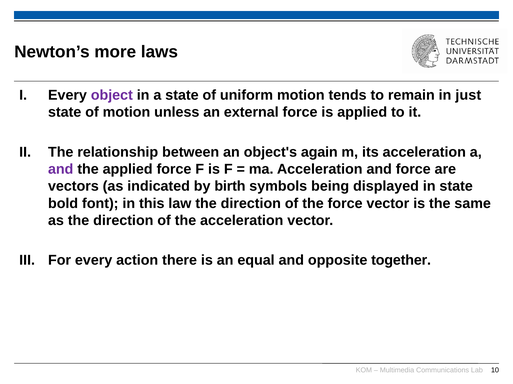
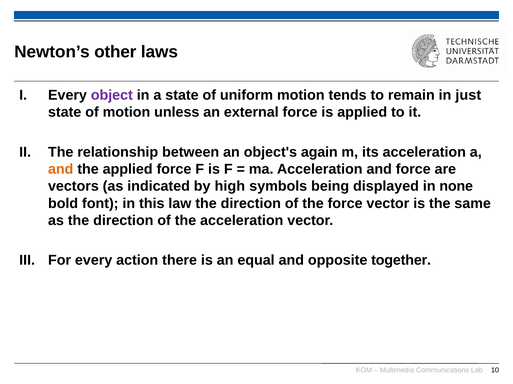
more: more -> other
and at (61, 170) colour: purple -> orange
birth: birth -> high
in state: state -> none
